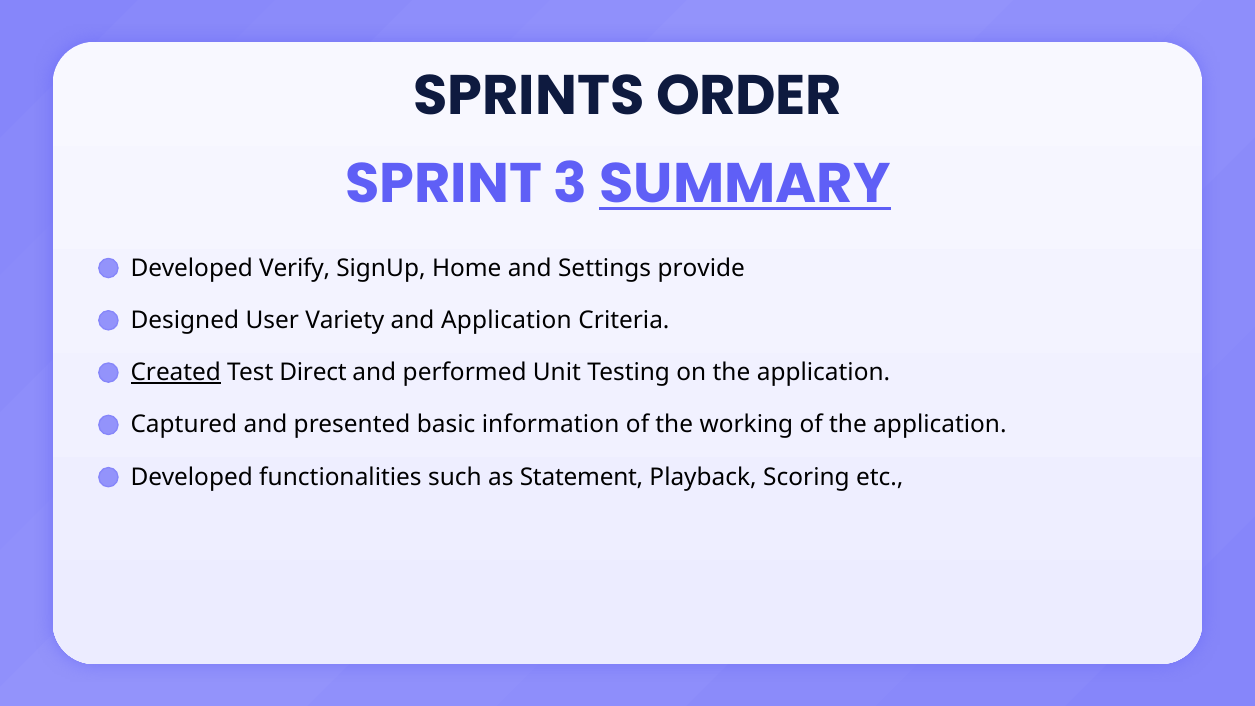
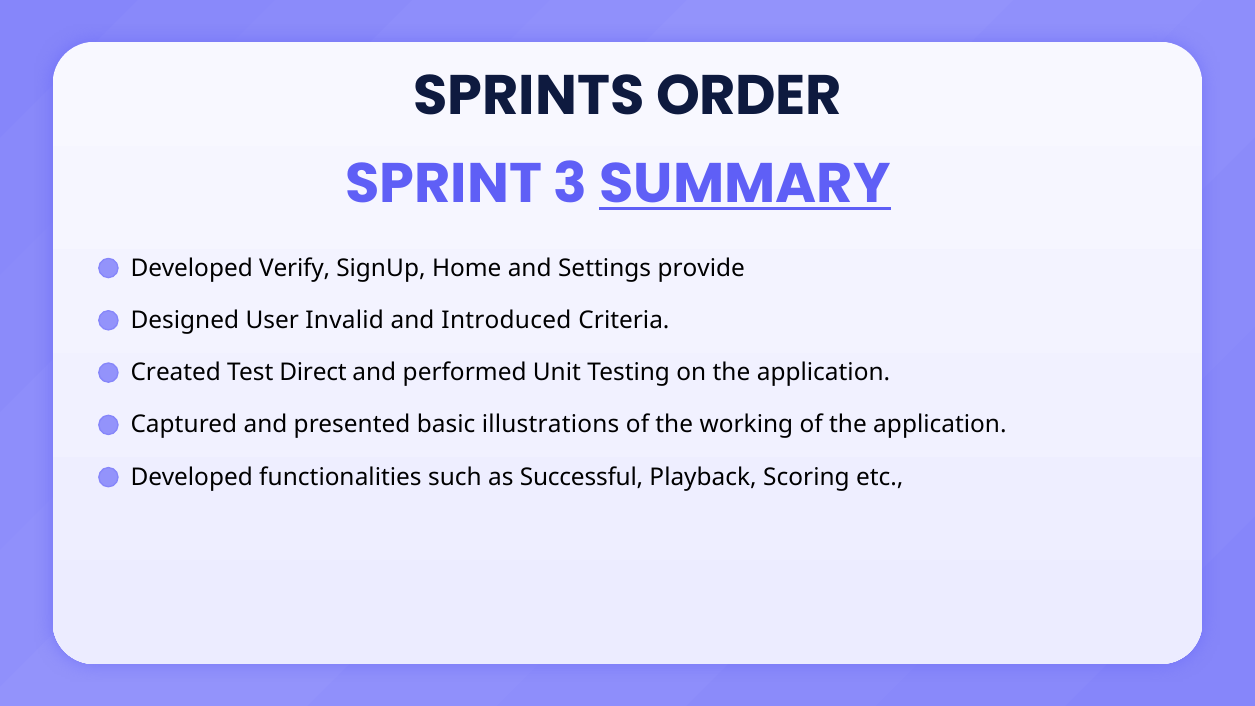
Variety: Variety -> Invalid
and Application: Application -> Introduced
Created underline: present -> none
information: information -> illustrations
Statement: Statement -> Successful
